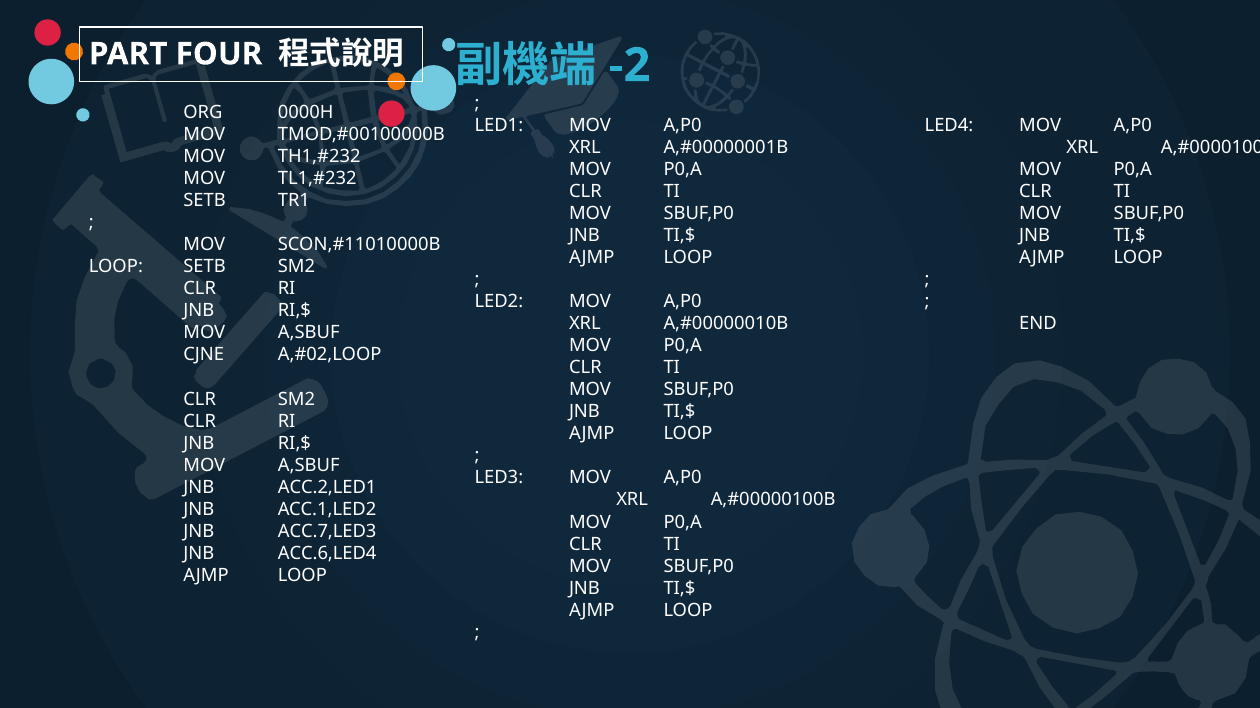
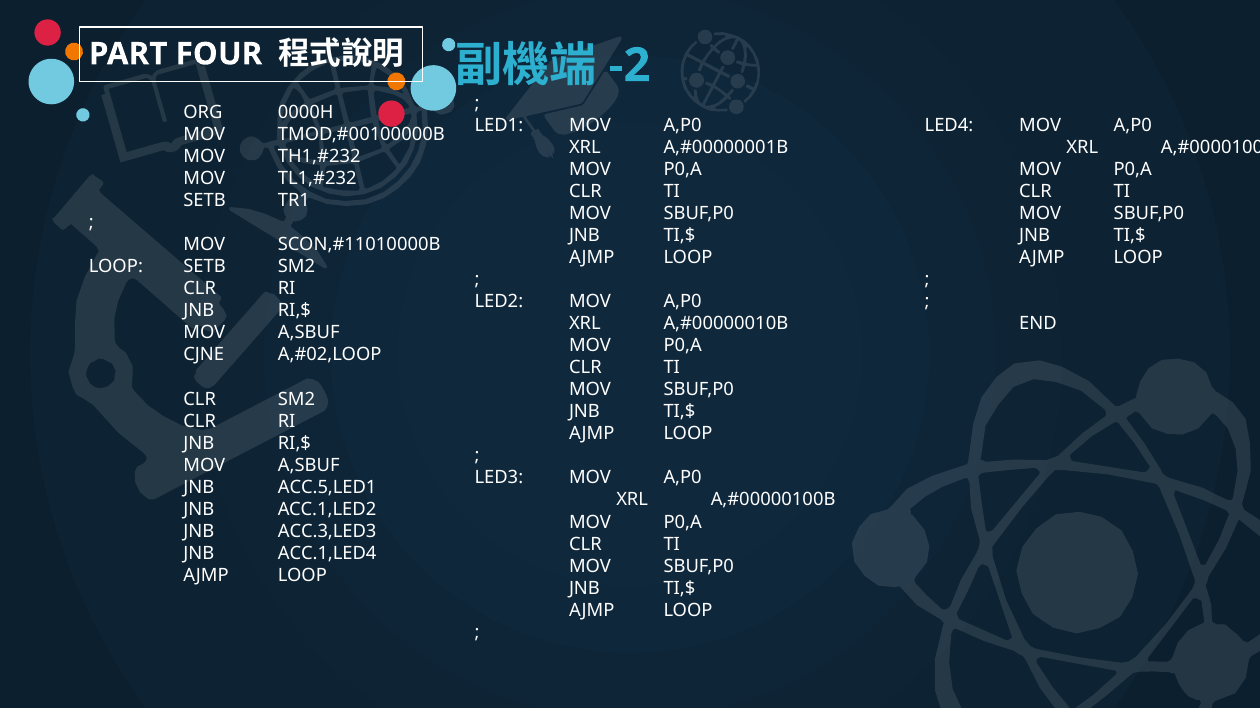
ACC.2,LED1: ACC.2,LED1 -> ACC.5,LED1
ACC.7,LED3: ACC.7,LED3 -> ACC.3,LED3
ACC.6,LED4: ACC.6,LED4 -> ACC.1,LED4
